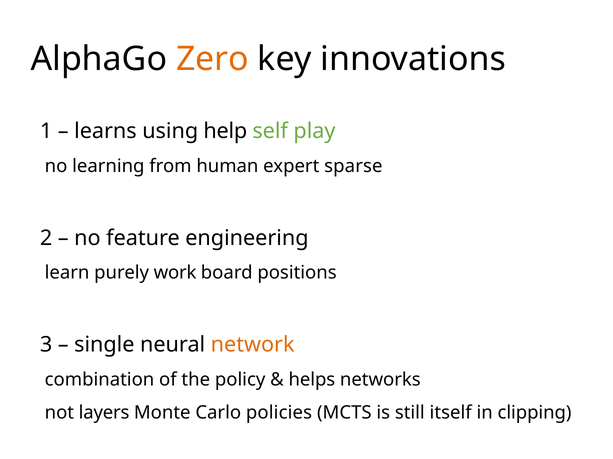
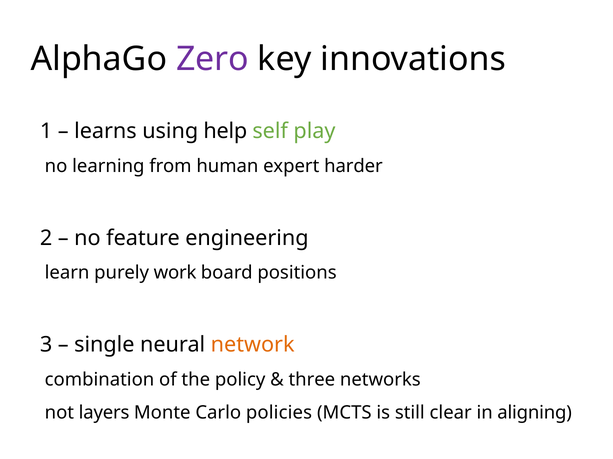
Zero colour: orange -> purple
sparse: sparse -> harder
helps: helps -> three
itself: itself -> clear
clipping: clipping -> aligning
